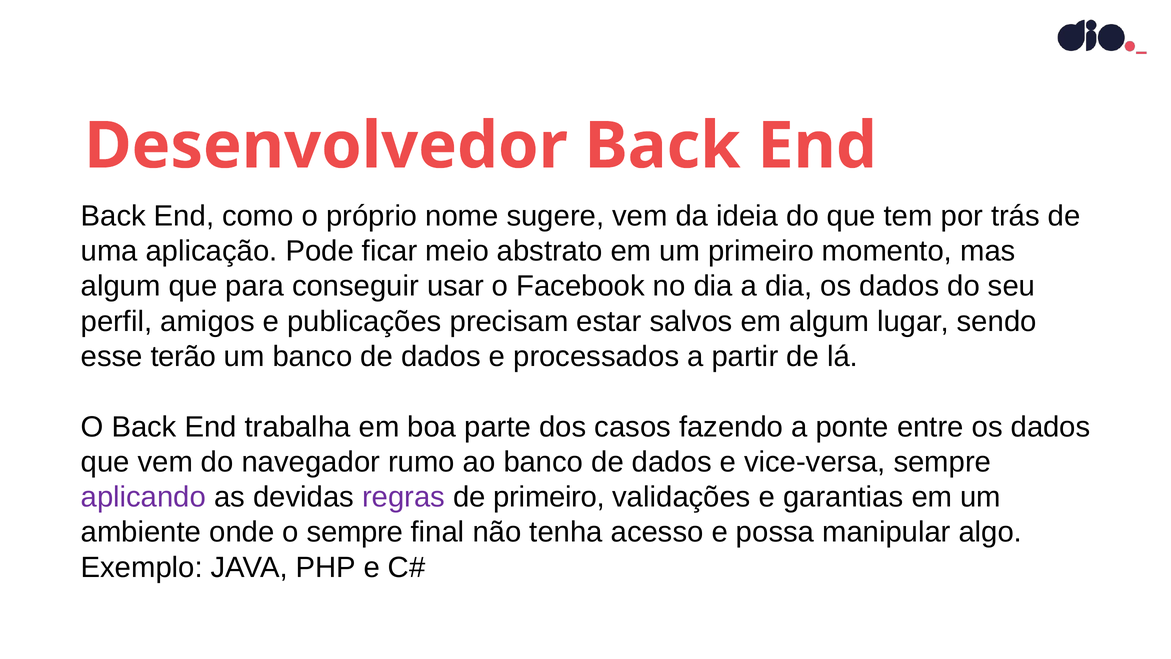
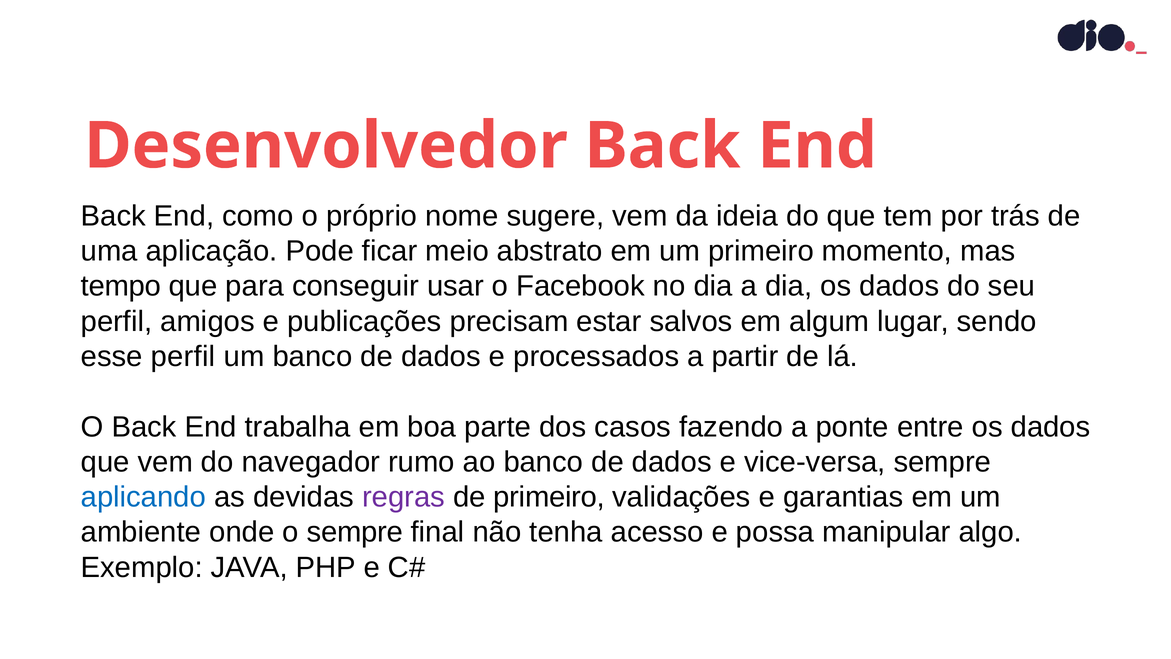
algum at (121, 286): algum -> tempo
esse terão: terão -> perfil
aplicando colour: purple -> blue
